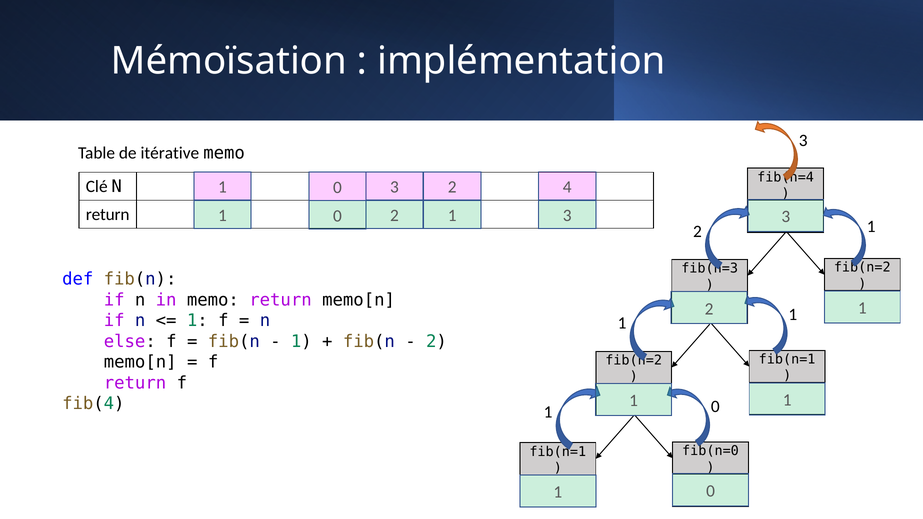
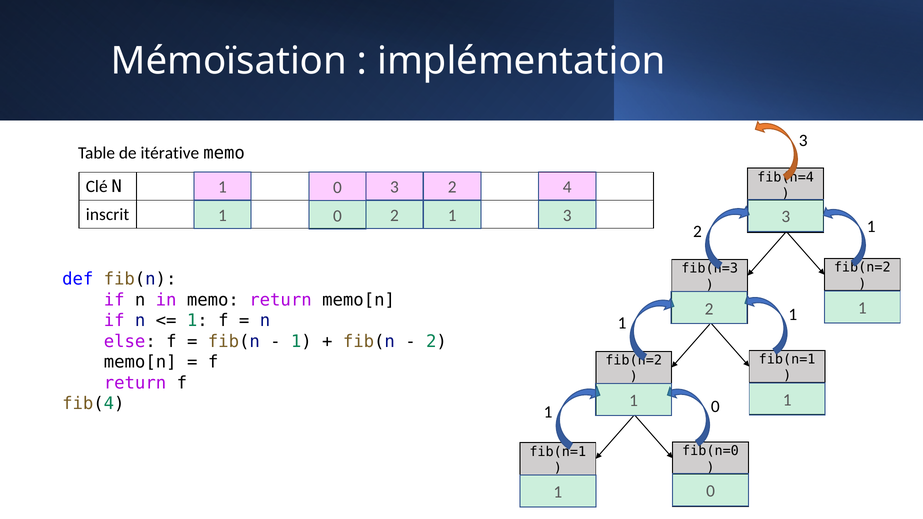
return at (108, 215): return -> inscrit
